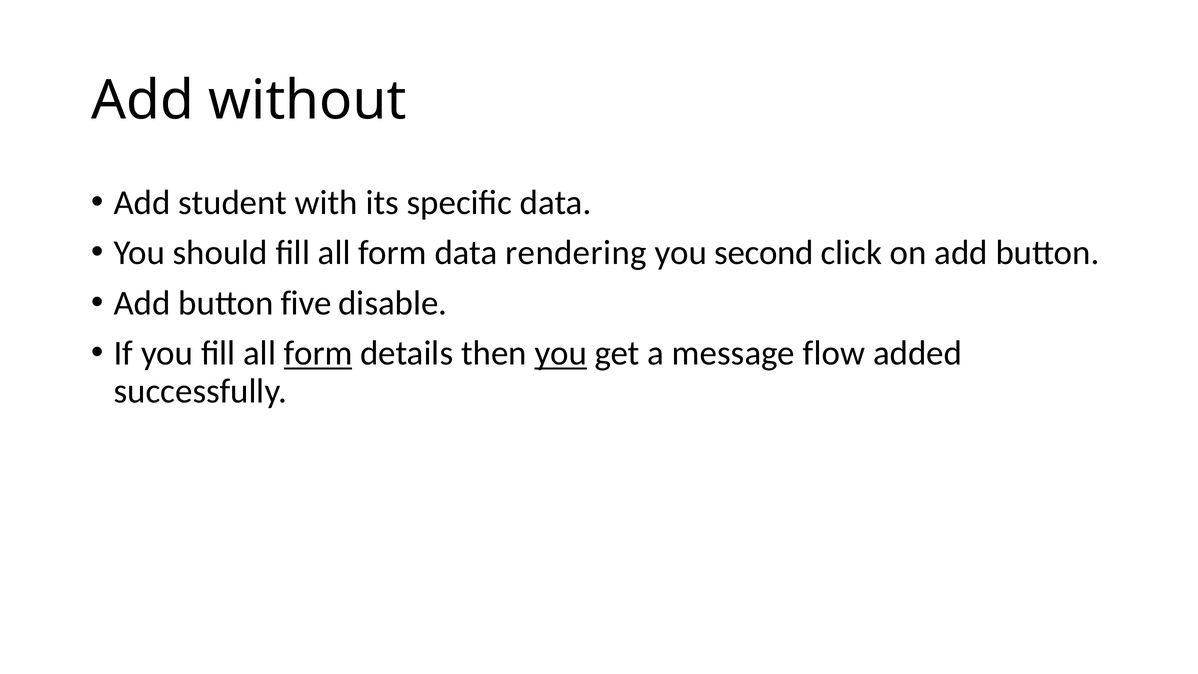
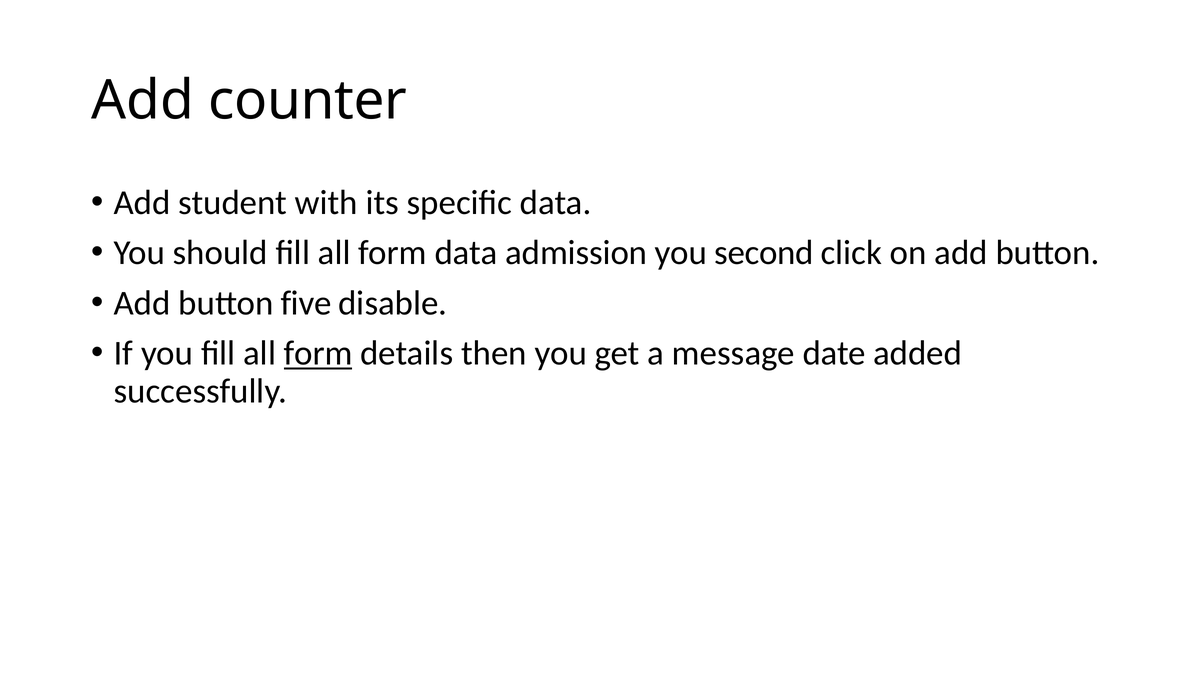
without: without -> counter
rendering: rendering -> admission
you at (561, 353) underline: present -> none
flow: flow -> date
